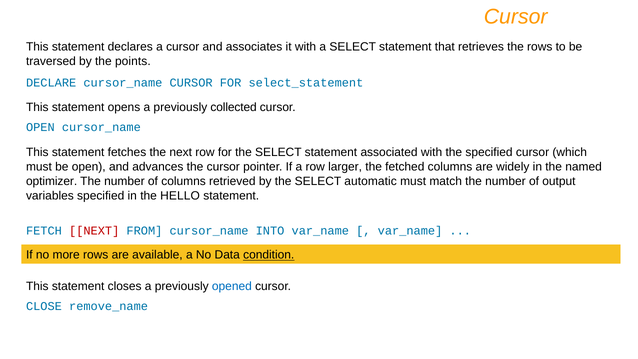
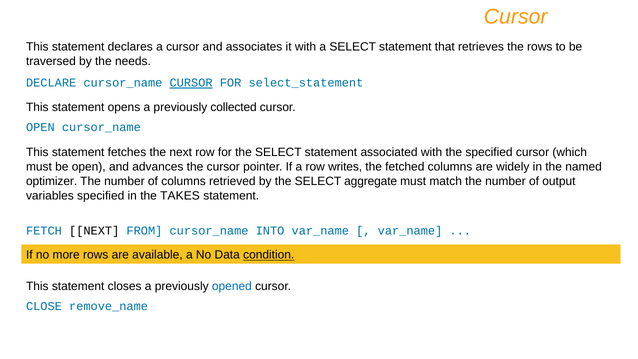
points: points -> needs
CURSOR at (191, 83) underline: none -> present
larger: larger -> writes
automatic: automatic -> aggregate
HELLO: HELLO -> TAKES
NEXT at (94, 231) colour: red -> black
